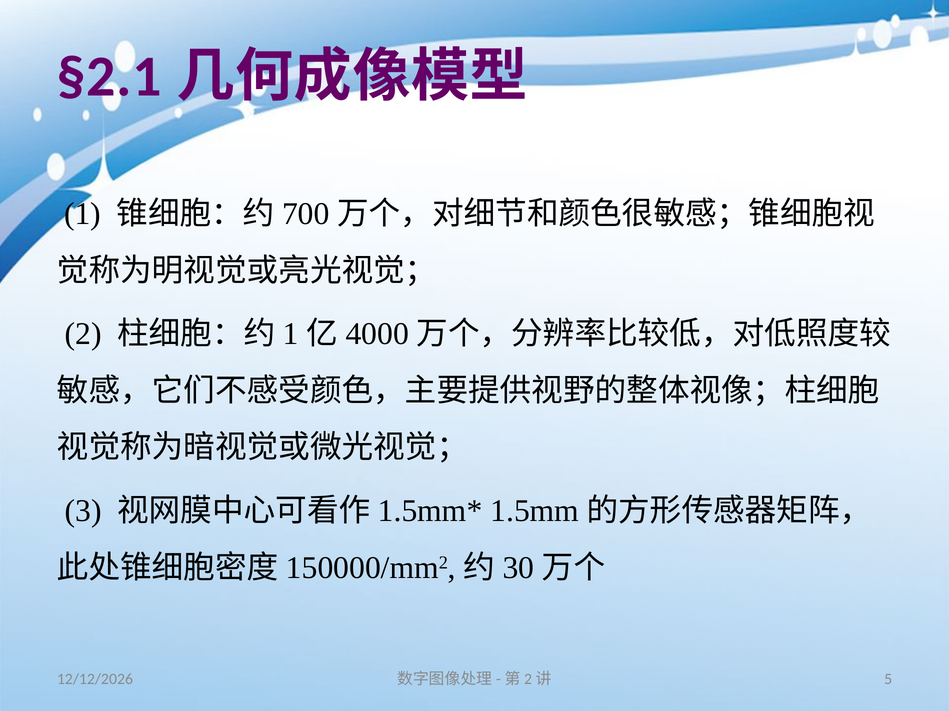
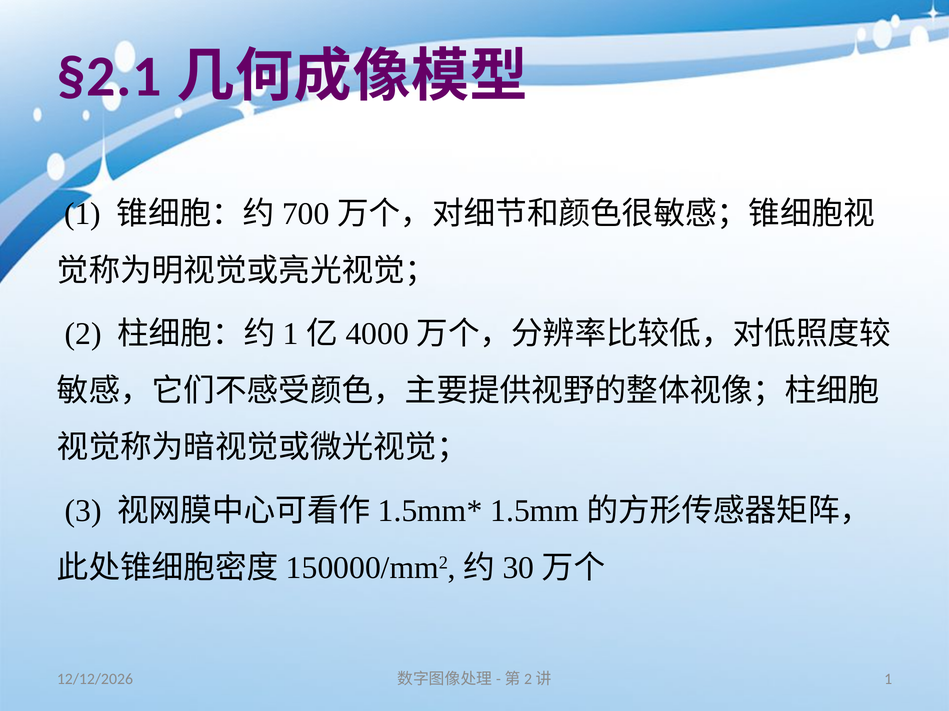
5 at (888, 680): 5 -> 1
